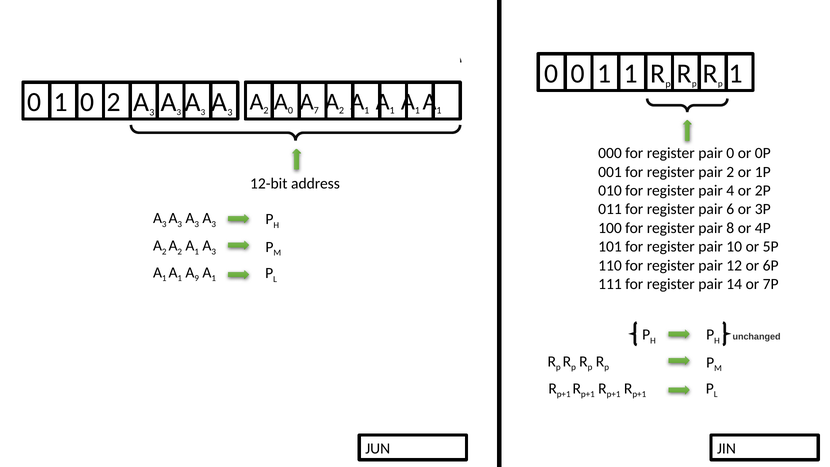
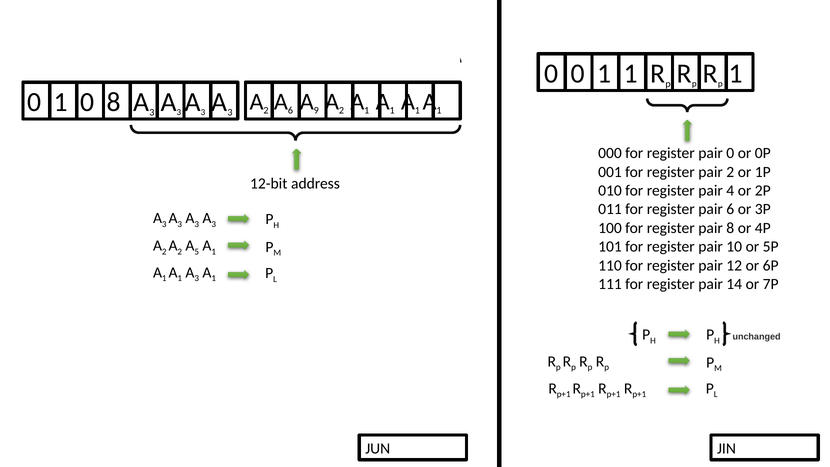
0 2: 2 -> 8
0 at (290, 111): 0 -> 6
7: 7 -> 9
1 at (197, 252): 1 -> 5
3 at (214, 252): 3 -> 1
9 at (197, 278): 9 -> 3
